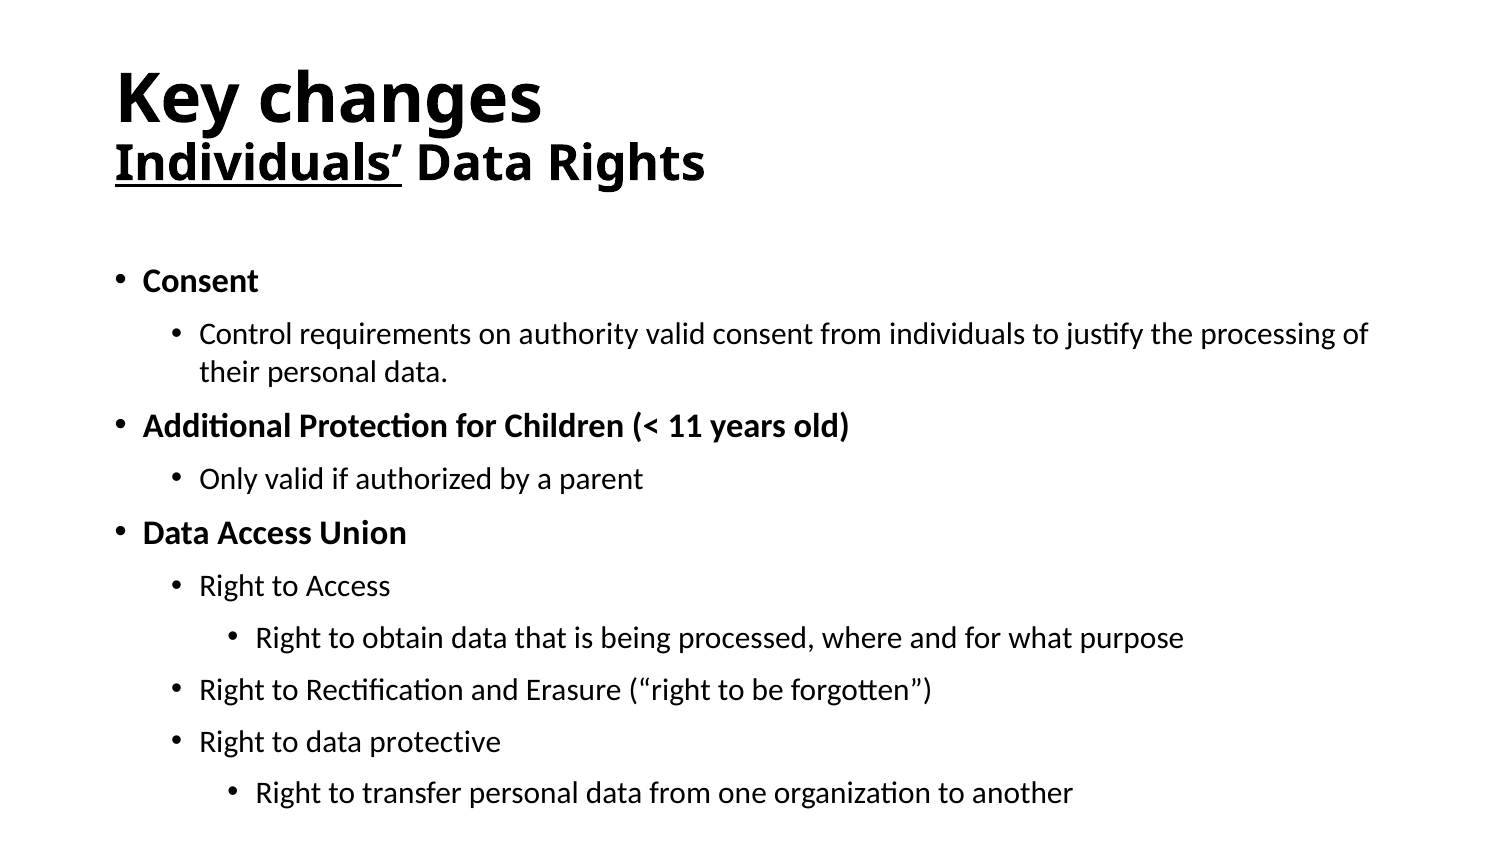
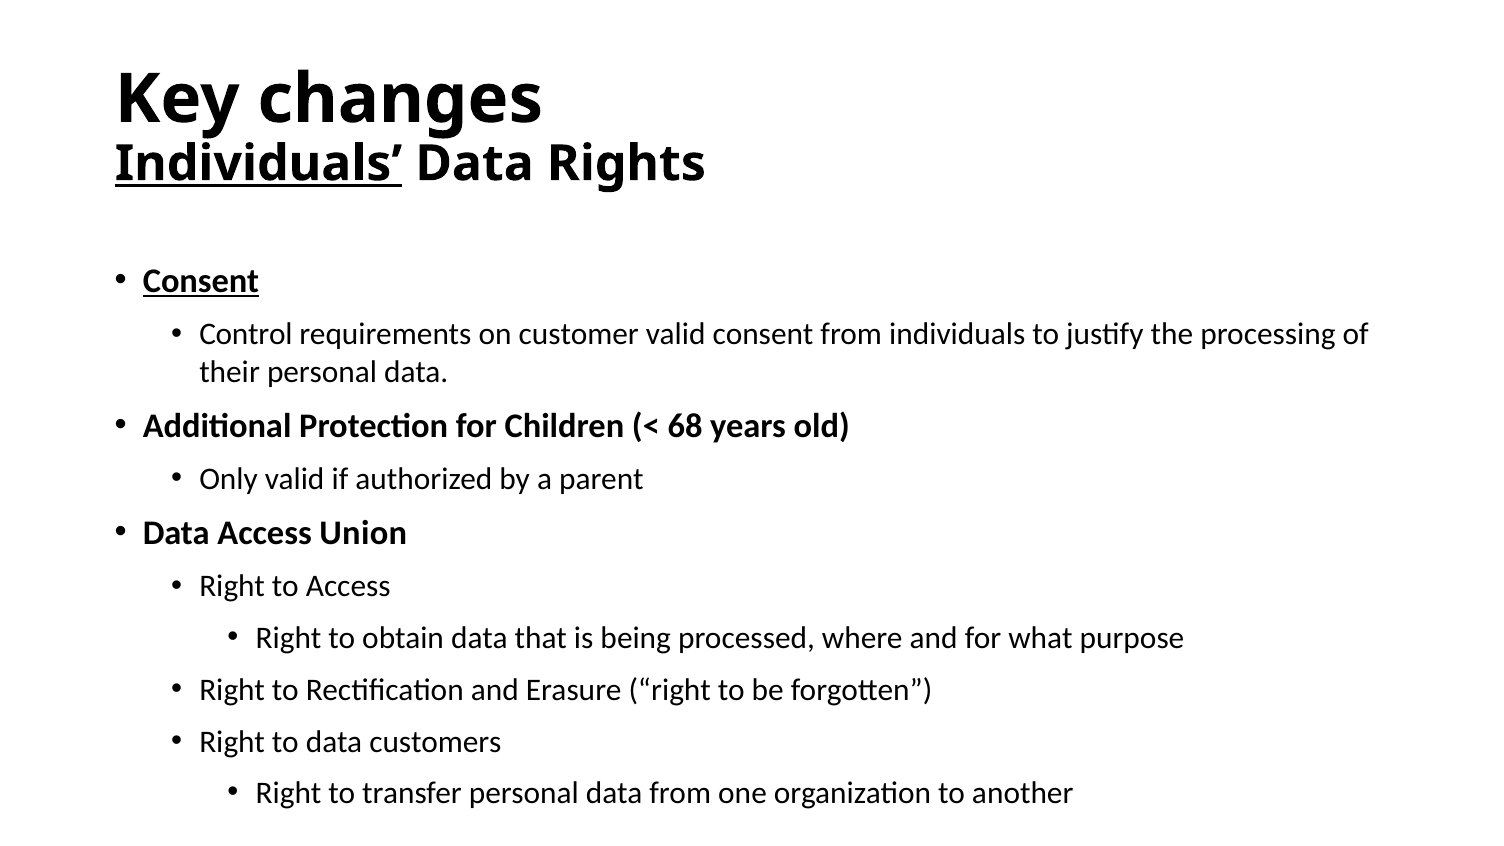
Consent at (201, 281) underline: none -> present
authority: authority -> customer
11: 11 -> 68
protective: protective -> customers
